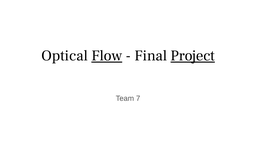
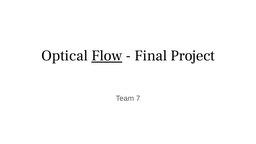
Project underline: present -> none
